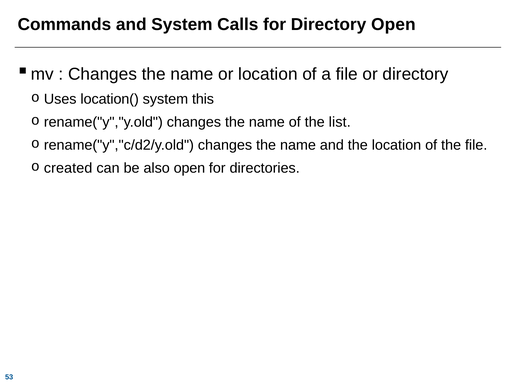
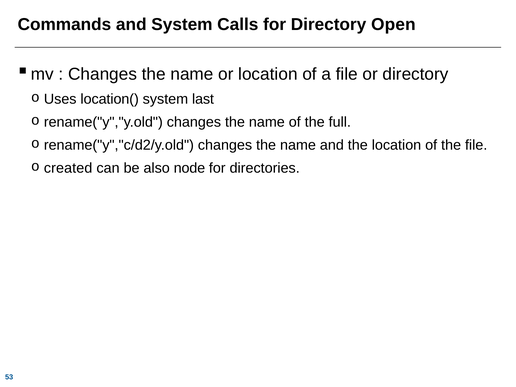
this: this -> last
list: list -> full
also open: open -> node
